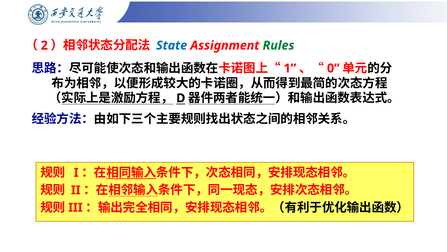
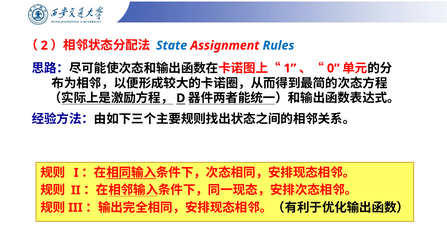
Rules colour: green -> blue
